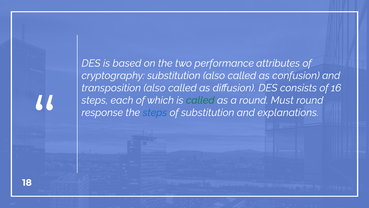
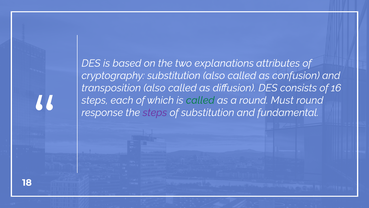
performance: performance -> explanations
steps at (155, 112) colour: blue -> purple
explanations: explanations -> fundamental
